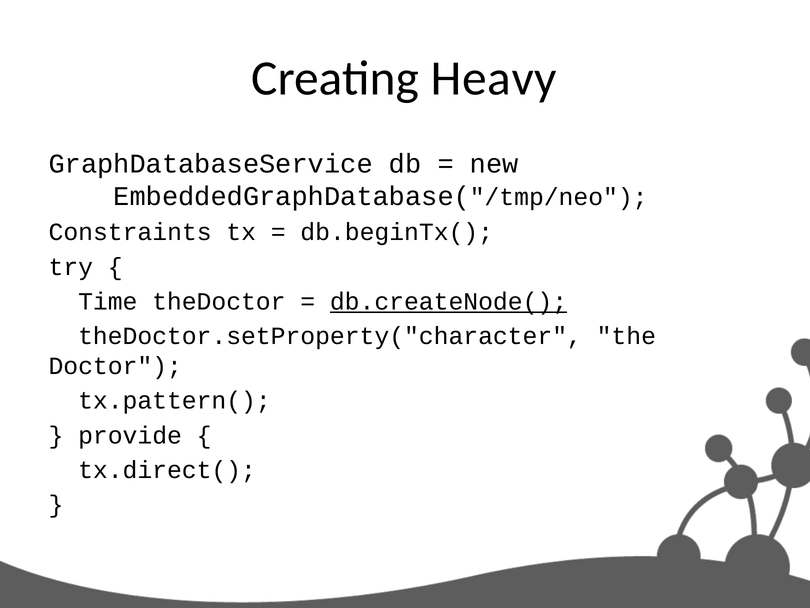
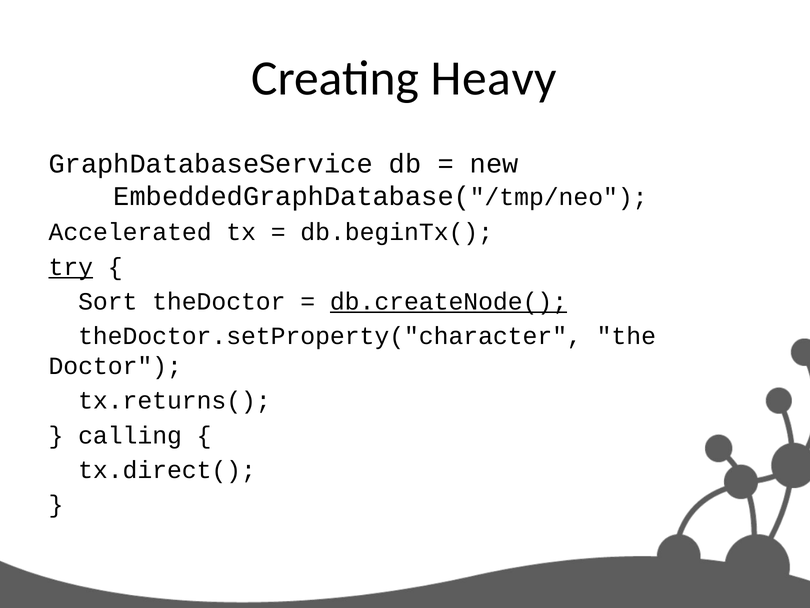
Constraints: Constraints -> Accelerated
try underline: none -> present
Time: Time -> Sort
tx.pattern(: tx.pattern( -> tx.returns(
provide: provide -> calling
